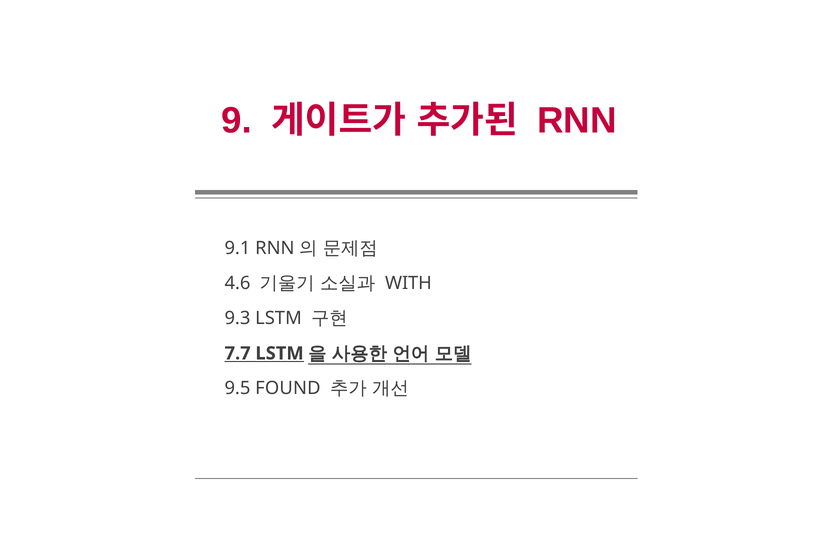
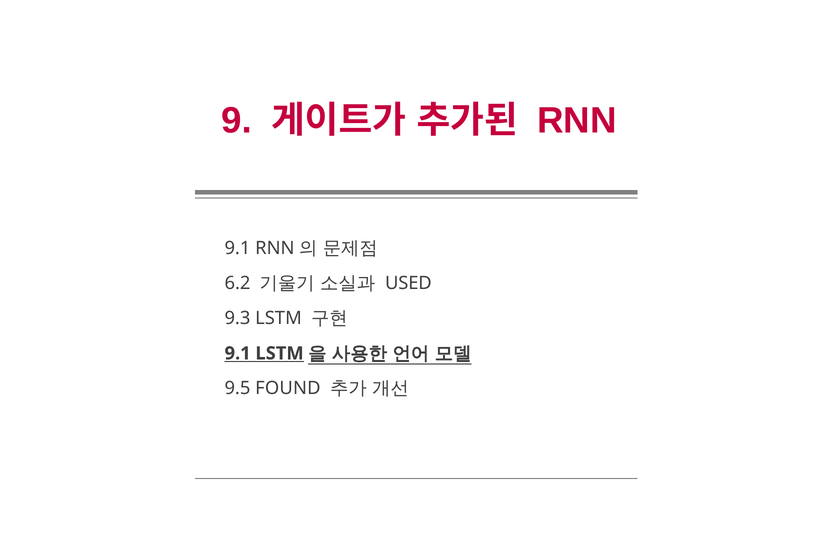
4.6: 4.6 -> 6.2
WITH: WITH -> USED
7.7 at (238, 353): 7.7 -> 9.1
